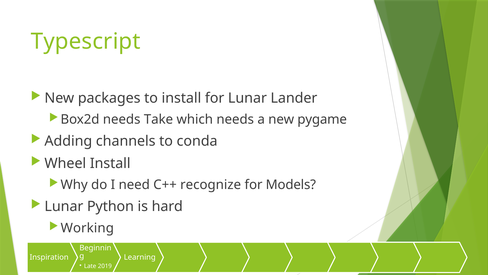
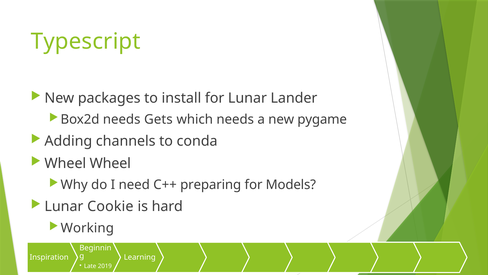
Take: Take -> Gets
Wheel Install: Install -> Wheel
recognize: recognize -> preparing
Python: Python -> Cookie
